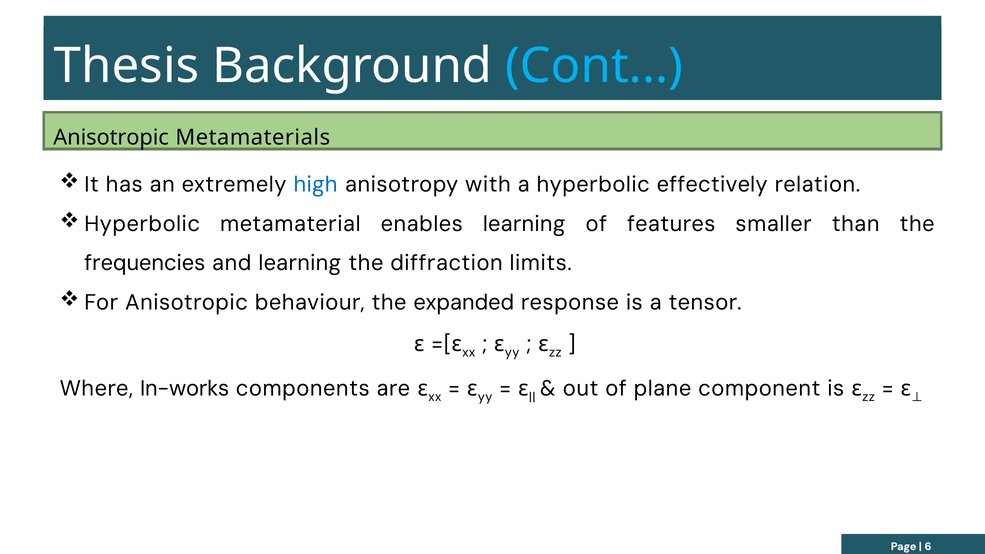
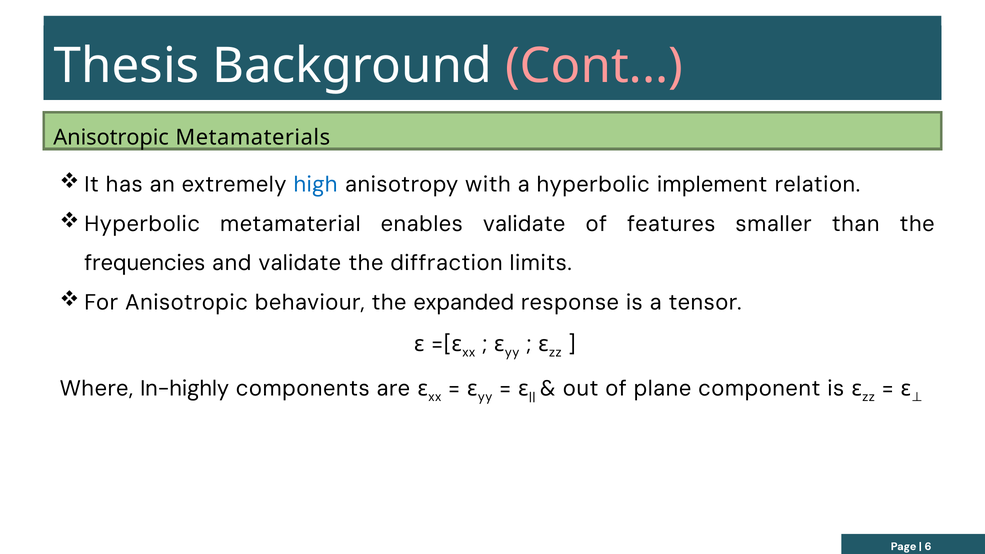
Cont colour: light blue -> pink
effectively: effectively -> implement
enables learning: learning -> validate
and learning: learning -> validate
In-works: In-works -> In-highly
